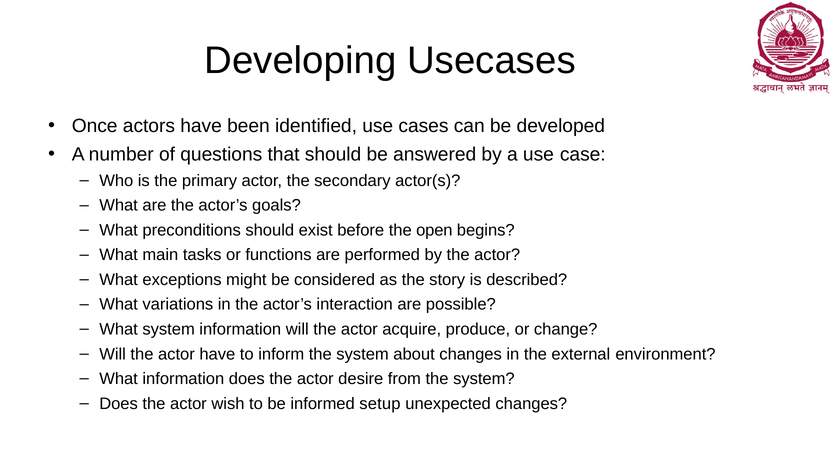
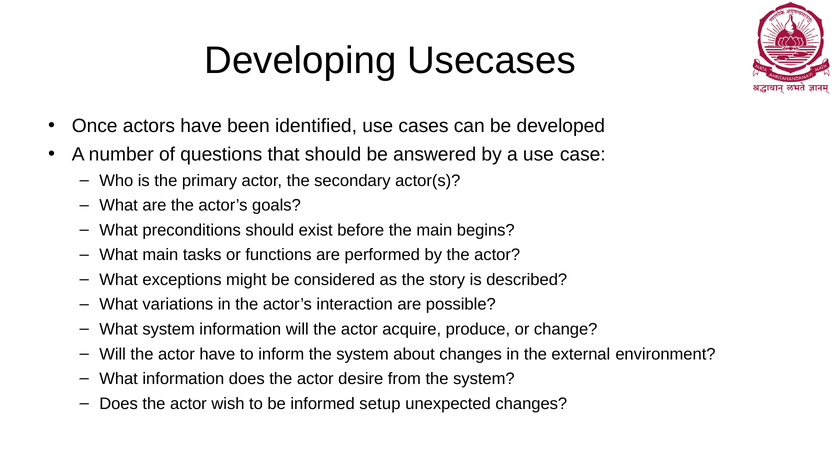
the open: open -> main
